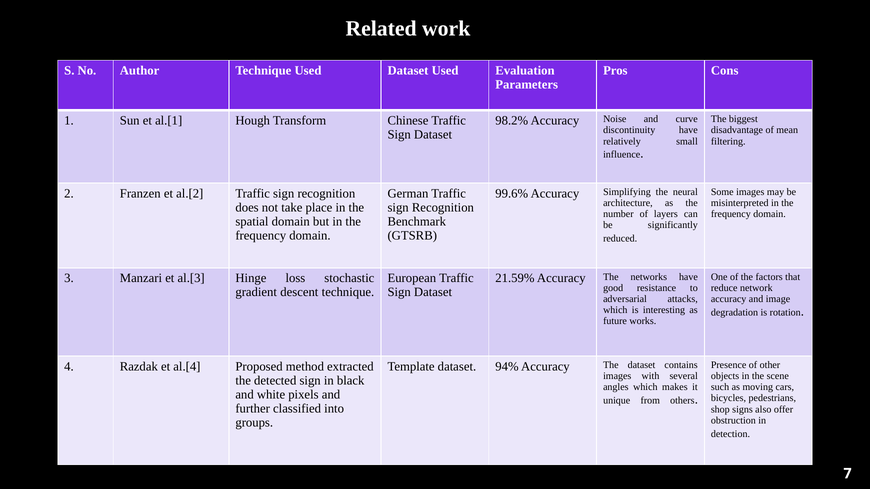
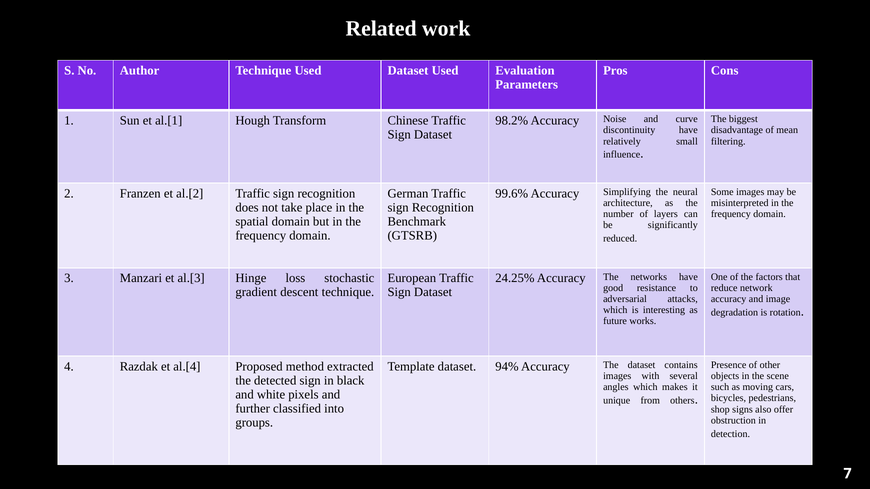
21.59%: 21.59% -> 24.25%
